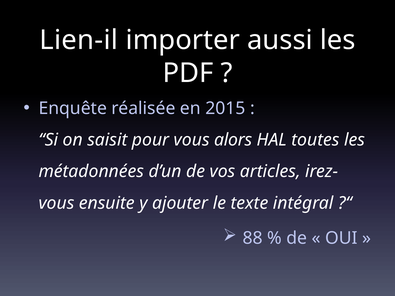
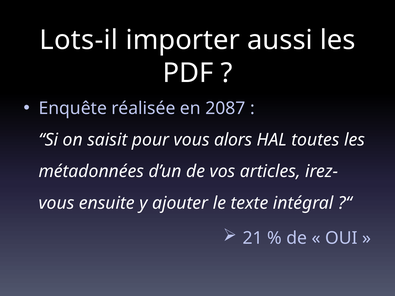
Lien-il: Lien-il -> Lots-il
2015: 2015 -> 2087
88: 88 -> 21
